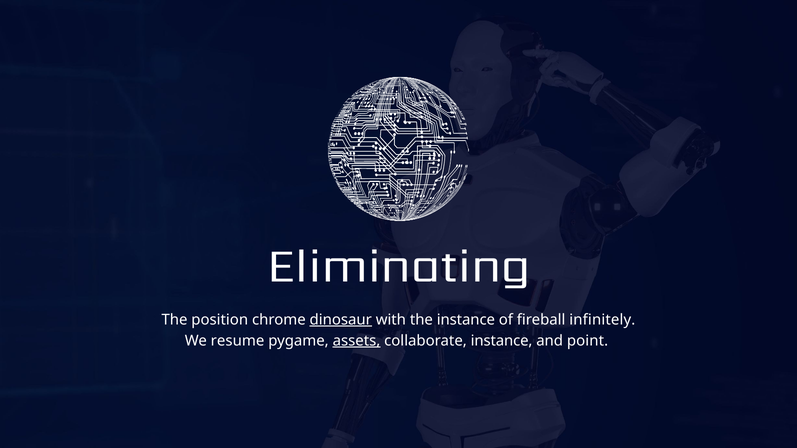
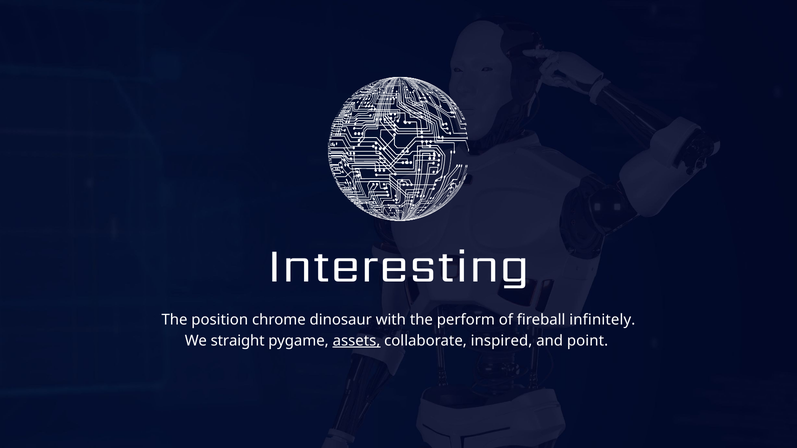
Eliminating: Eliminating -> Interesting
dinosaur underline: present -> none
the instance: instance -> perform
resume: resume -> straight
collaborate instance: instance -> inspired
